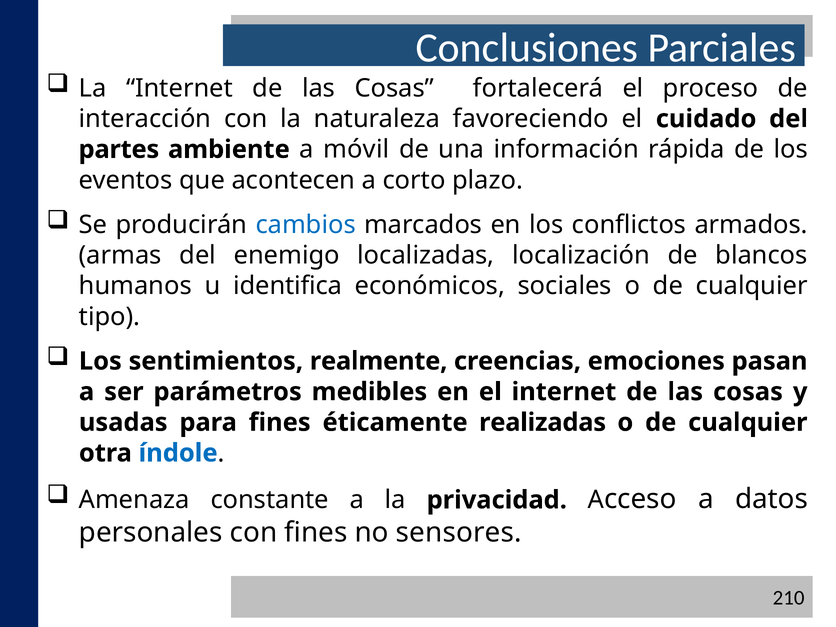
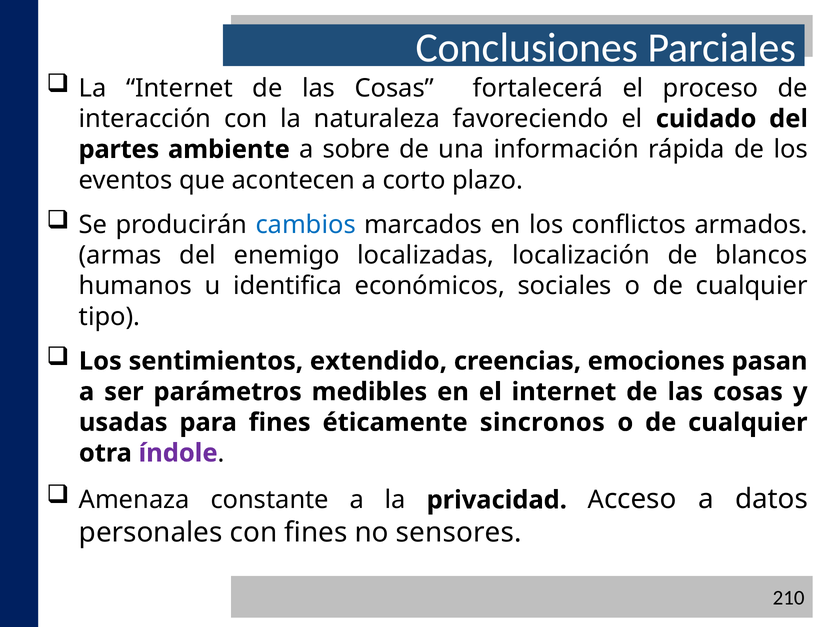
móvil: móvil -> sobre
realmente: realmente -> extendido
realizadas: realizadas -> sincronos
índole colour: blue -> purple
